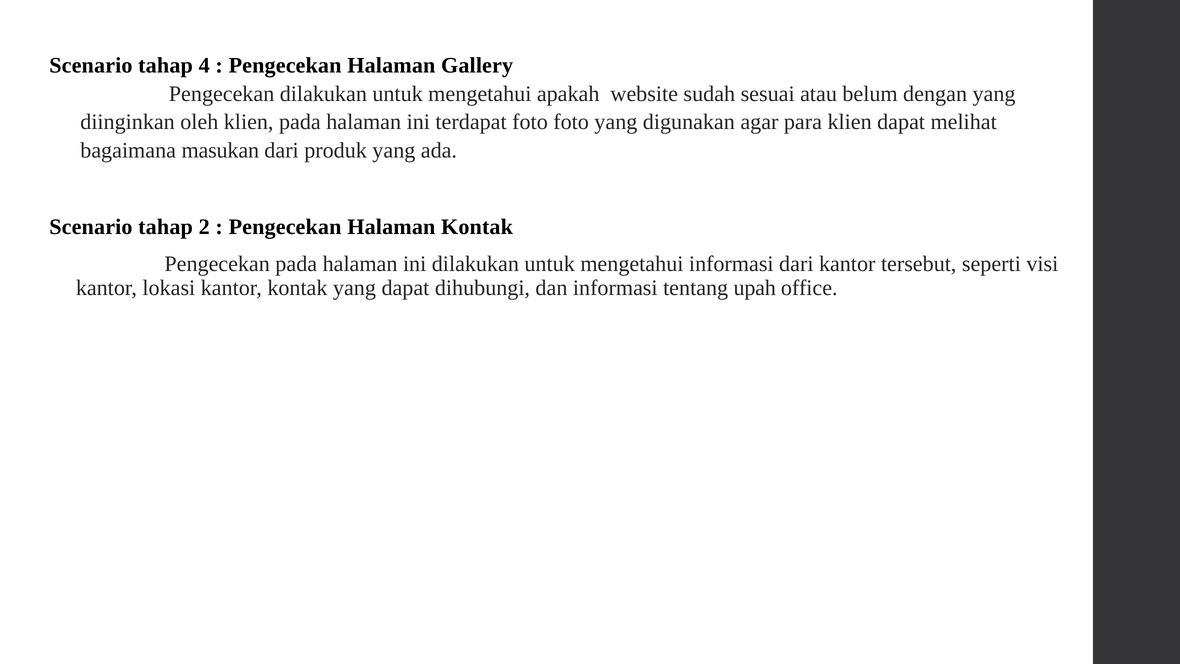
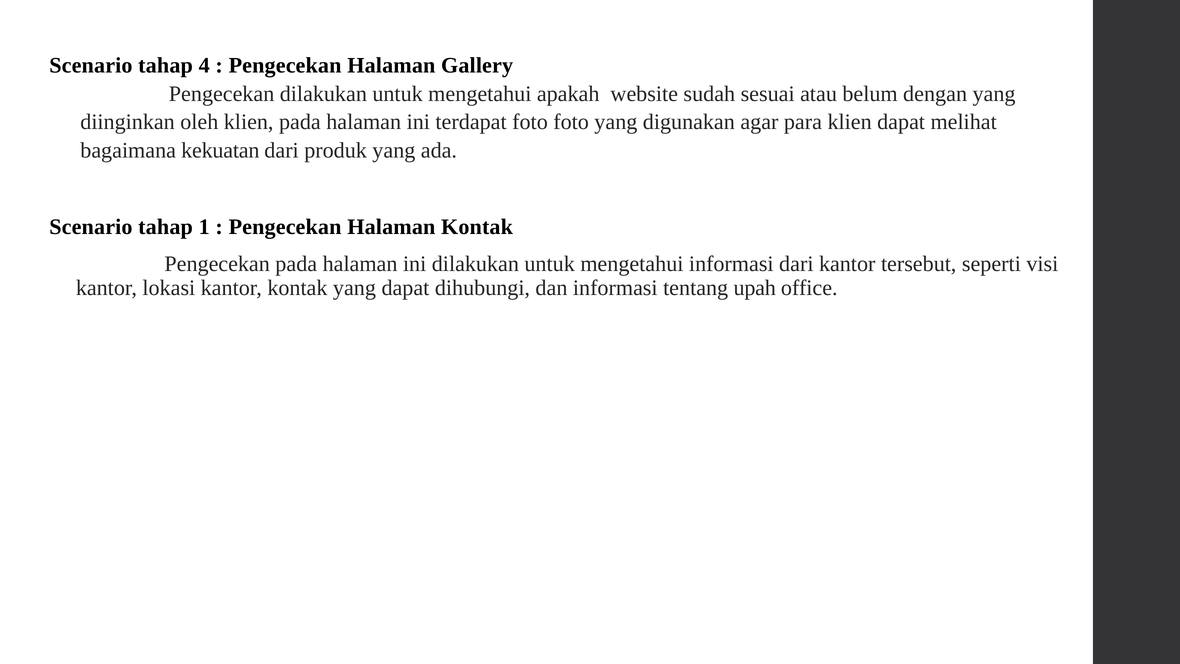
masukan: masukan -> kekuatan
2: 2 -> 1
